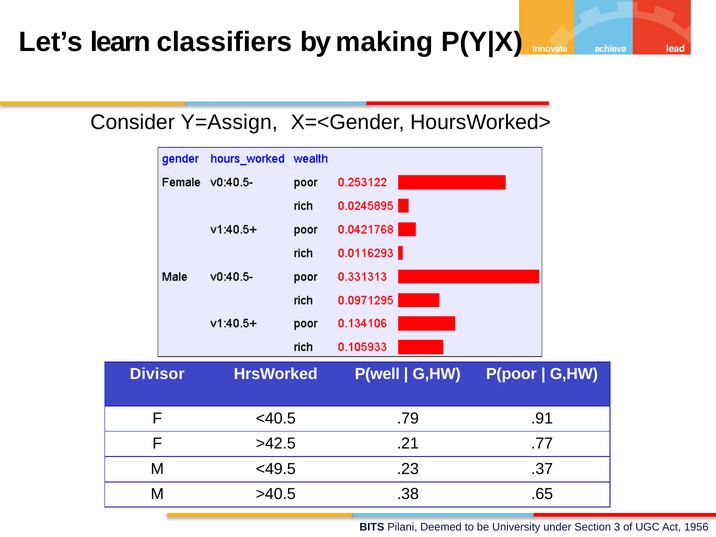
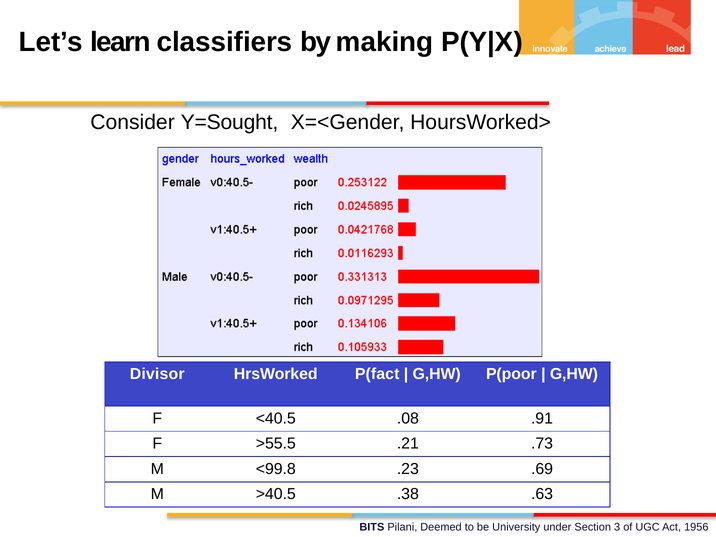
Y=Assign: Y=Assign -> Y=Sought
P(well: P(well -> P(fact
.79: .79 -> .08
>42.5: >42.5 -> >55.5
.77: .77 -> .73
<49.5: <49.5 -> <99.8
.37: .37 -> .69
.65: .65 -> .63
